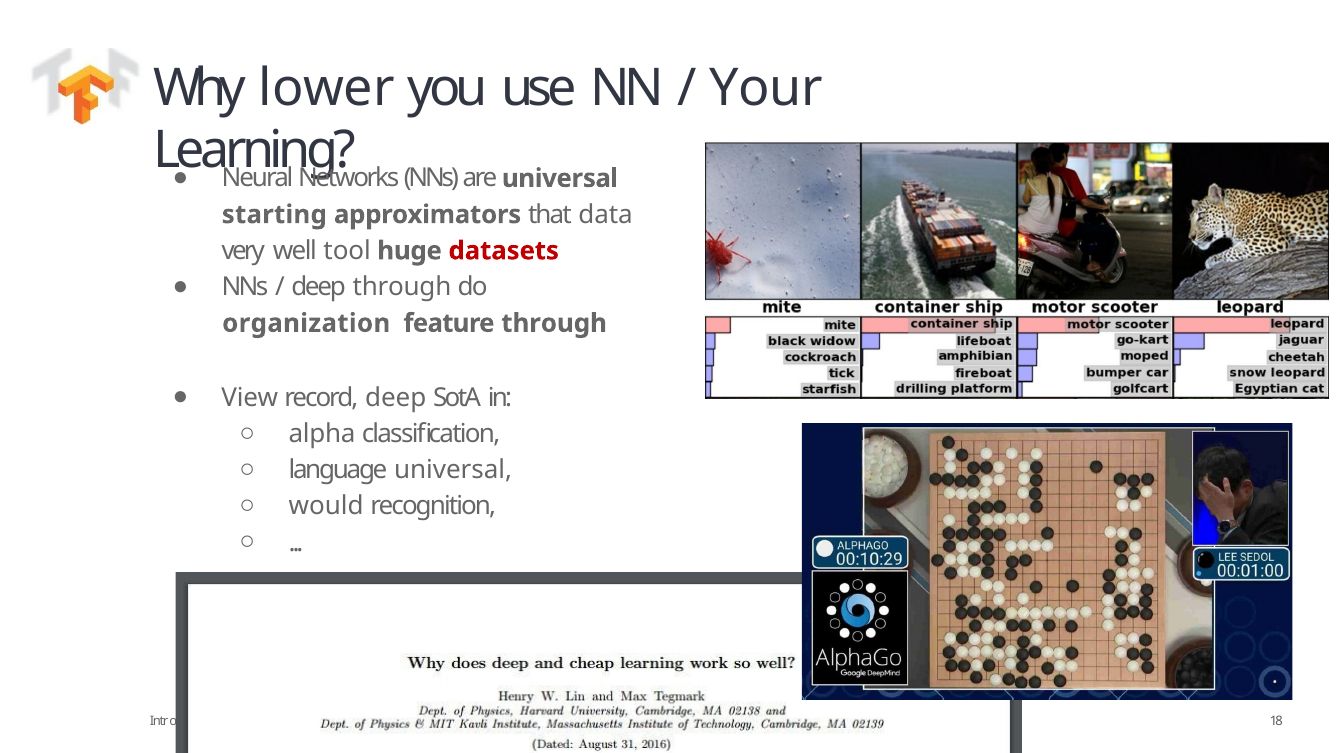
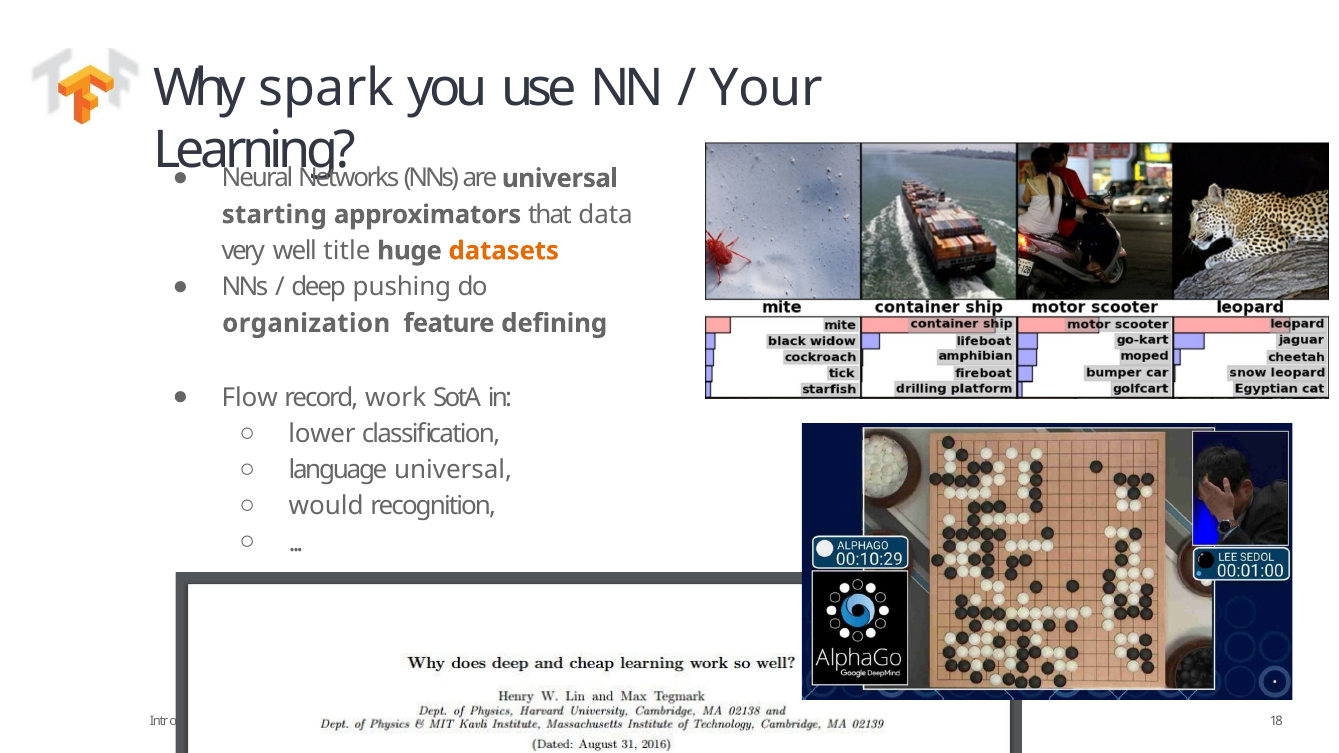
lower: lower -> spark
tool: tool -> title
datasets colour: red -> orange
deep through: through -> pushing
feature through: through -> defining
View: View -> Flow
record deep: deep -> work
alpha: alpha -> lower
